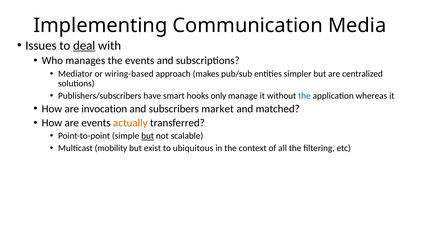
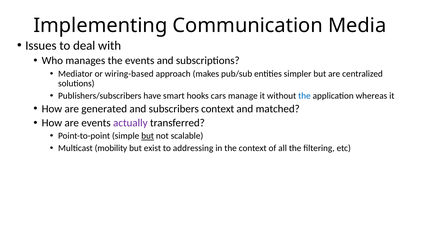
deal underline: present -> none
only: only -> cars
invocation: invocation -> generated
subscribers market: market -> context
actually colour: orange -> purple
ubiquitous: ubiquitous -> addressing
